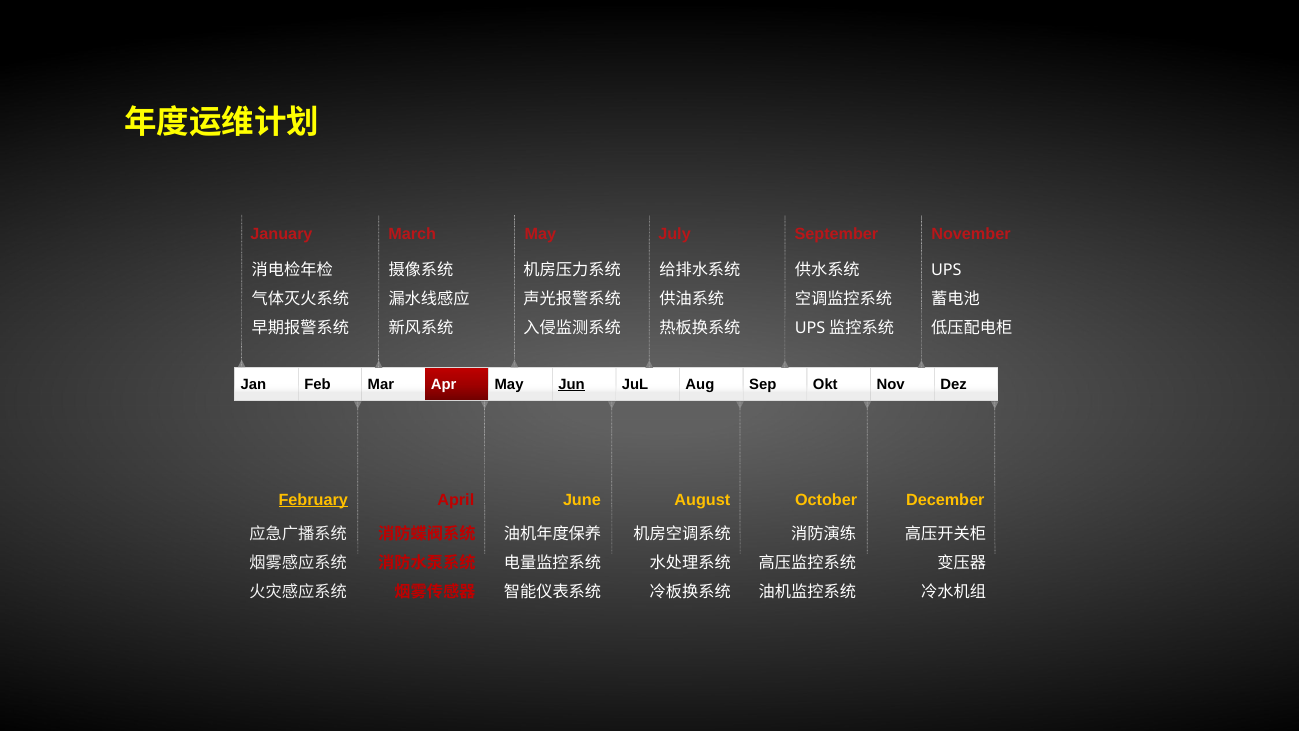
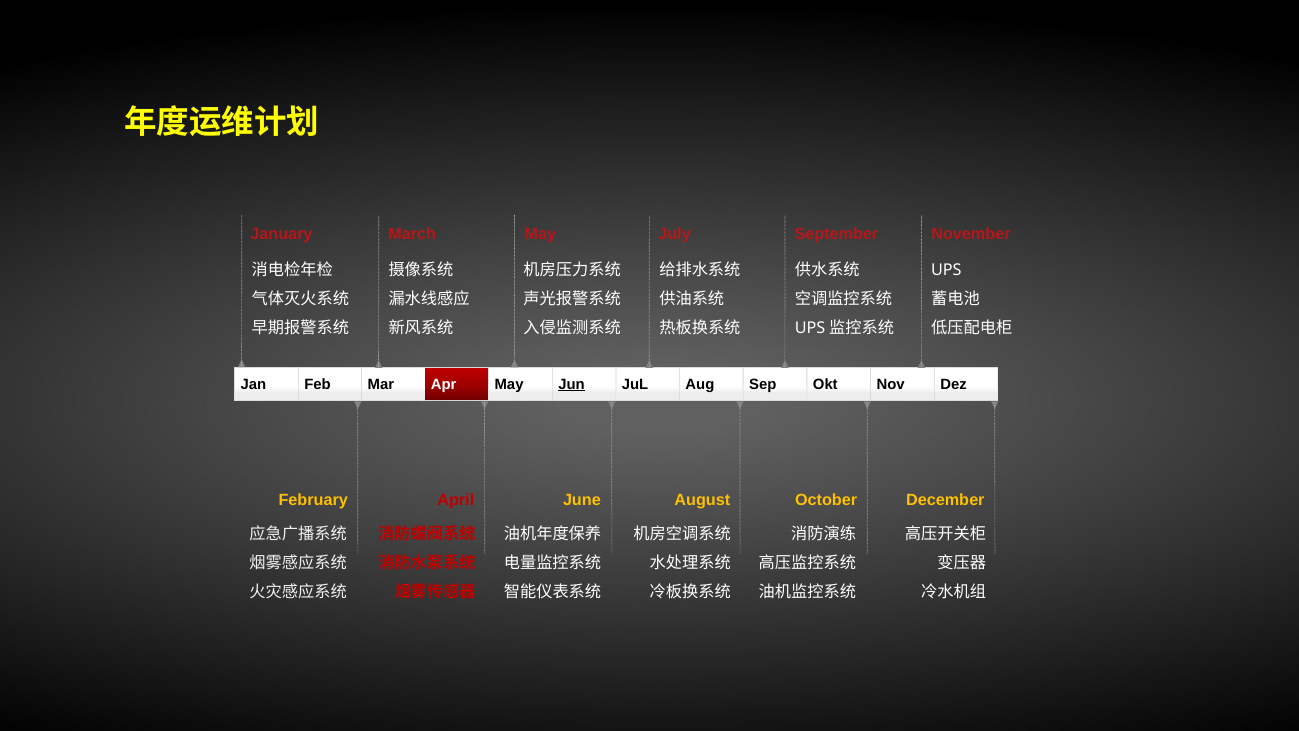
February underline: present -> none
